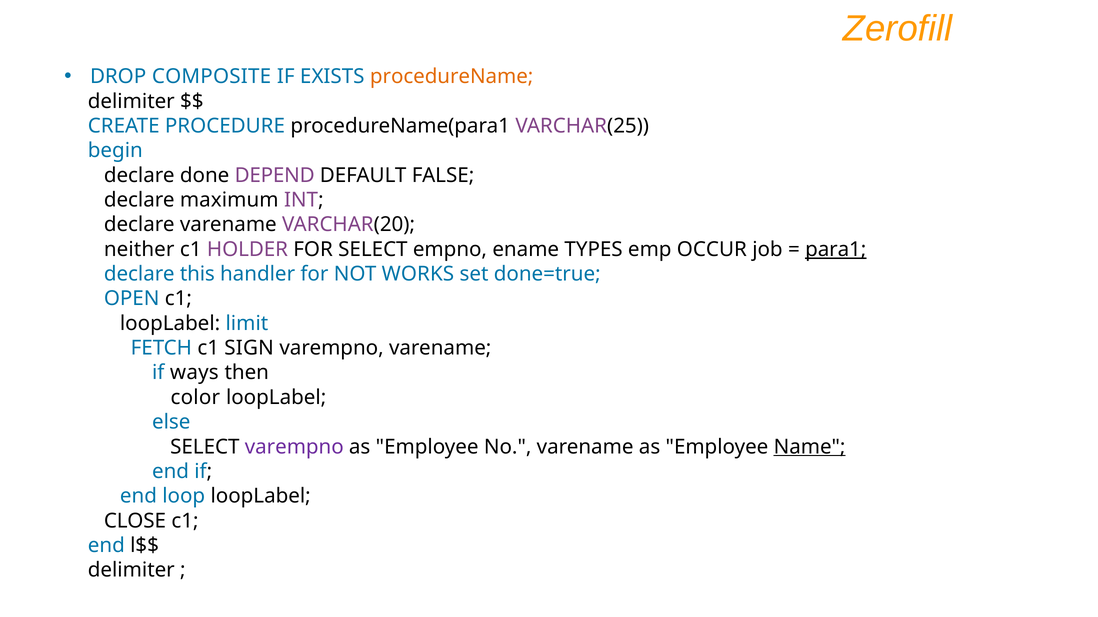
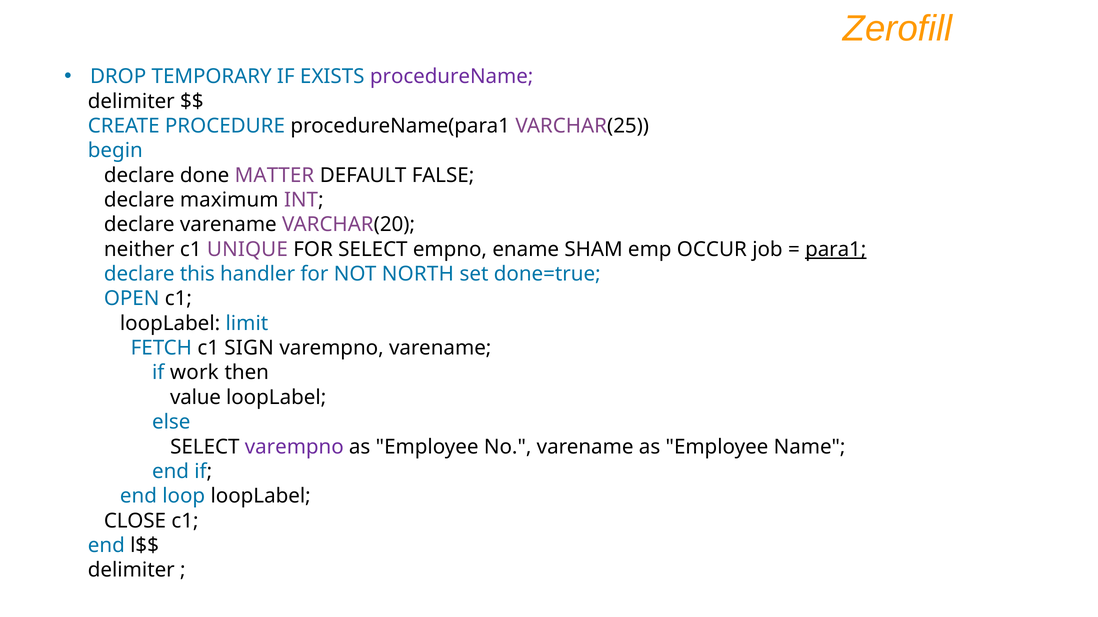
COMPOSITE: COMPOSITE -> TEMPORARY
procedureName colour: orange -> purple
DEPEND: DEPEND -> MATTER
HOLDER: HOLDER -> UNIQUE
TYPES: TYPES -> SHAM
WORKS: WORKS -> NORTH
ways: ways -> work
color: color -> value
Name underline: present -> none
